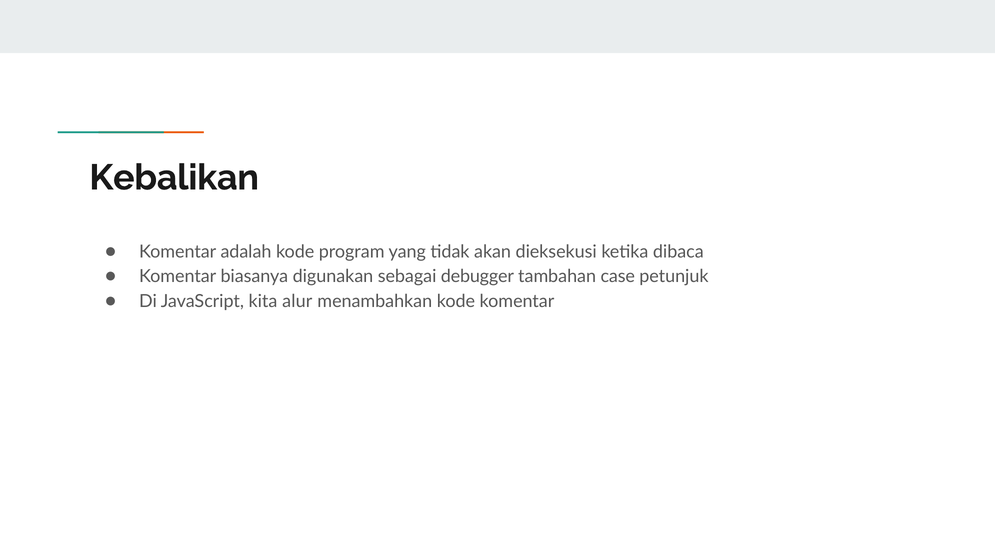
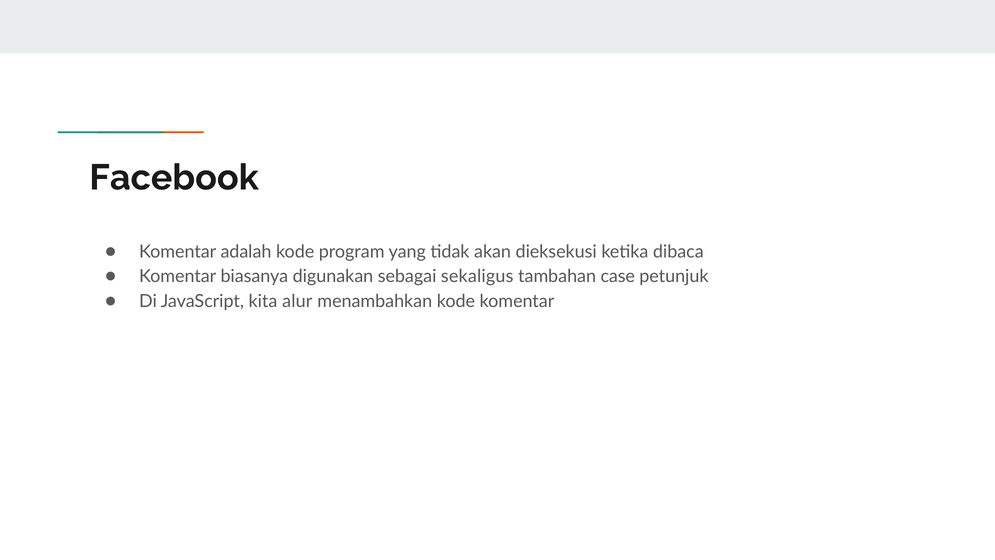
Kebalikan: Kebalikan -> Facebook
debugger: debugger -> sekaligus
